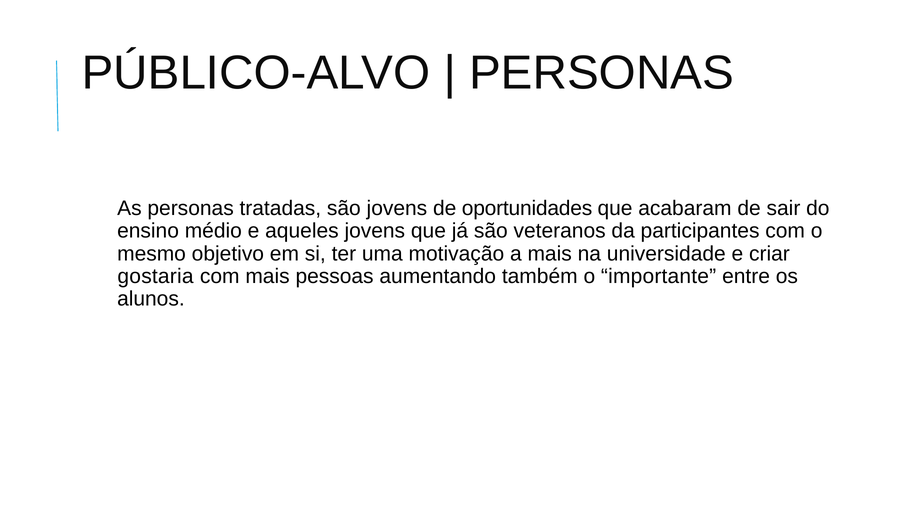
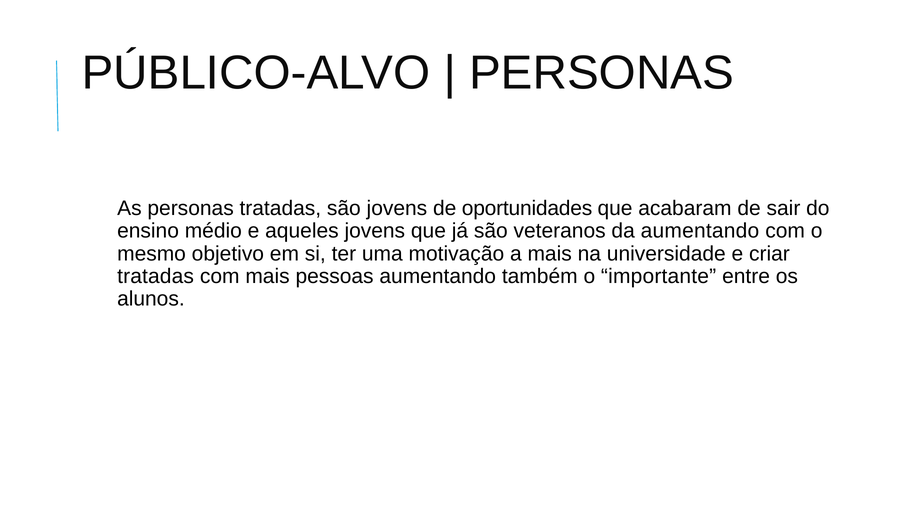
da participantes: participantes -> aumentando
gostaria at (156, 276): gostaria -> tratadas
